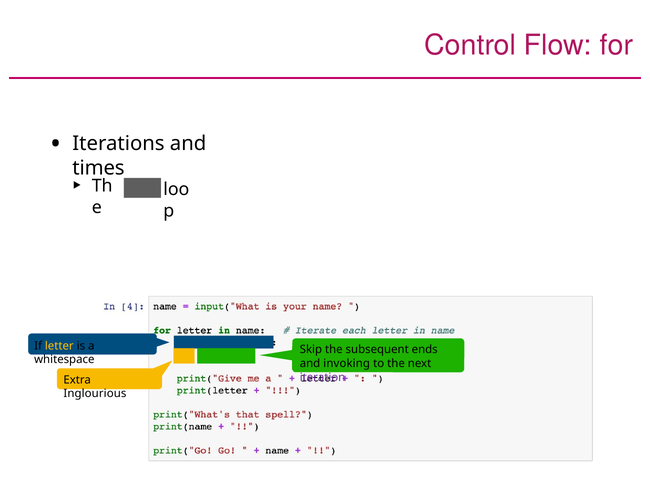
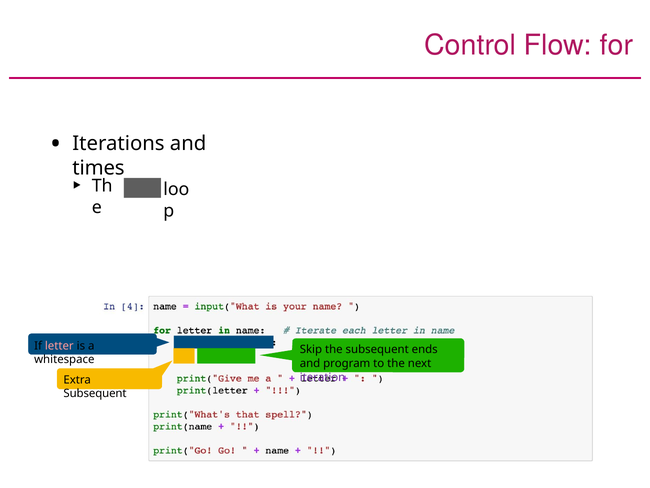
letter colour: yellow -> pink
invoking: invoking -> program
Inglourious at (95, 393): Inglourious -> Subsequent
